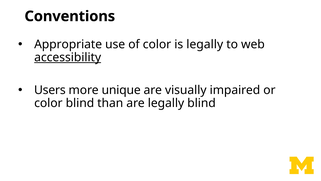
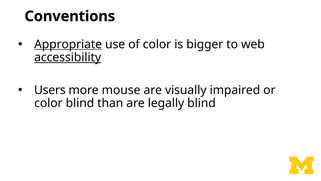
Appropriate underline: none -> present
is legally: legally -> bigger
unique: unique -> mouse
